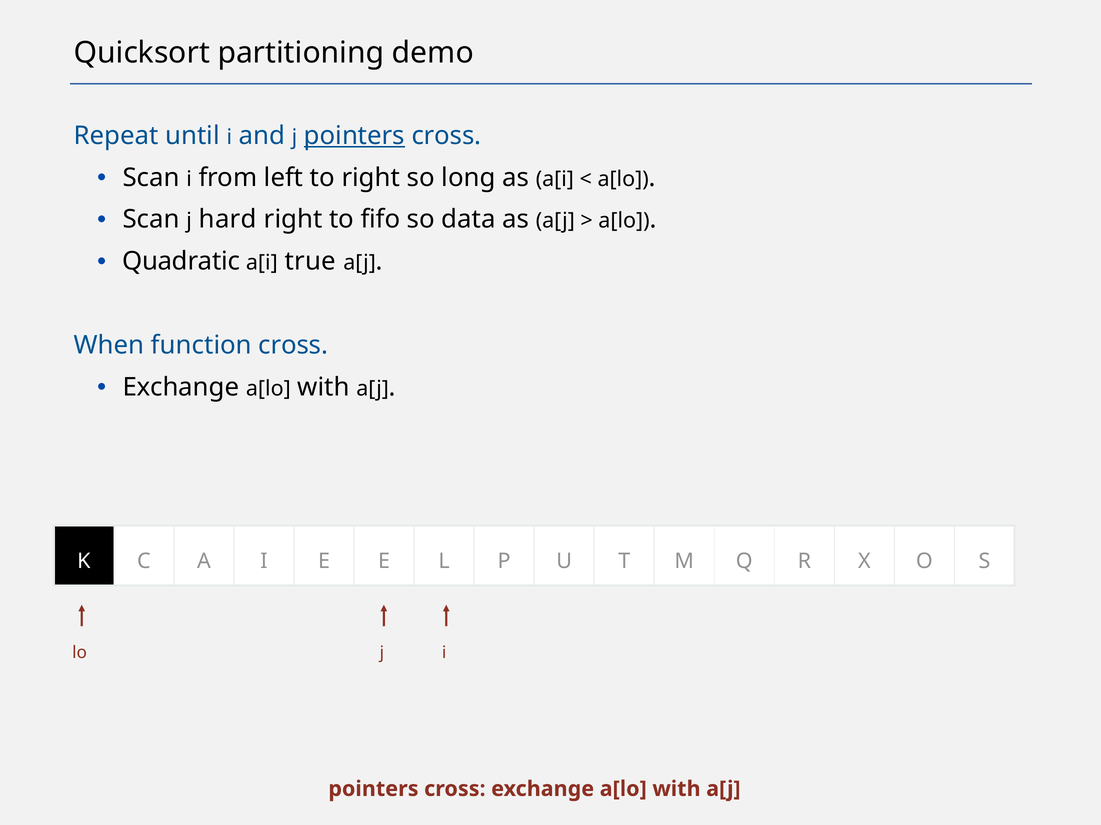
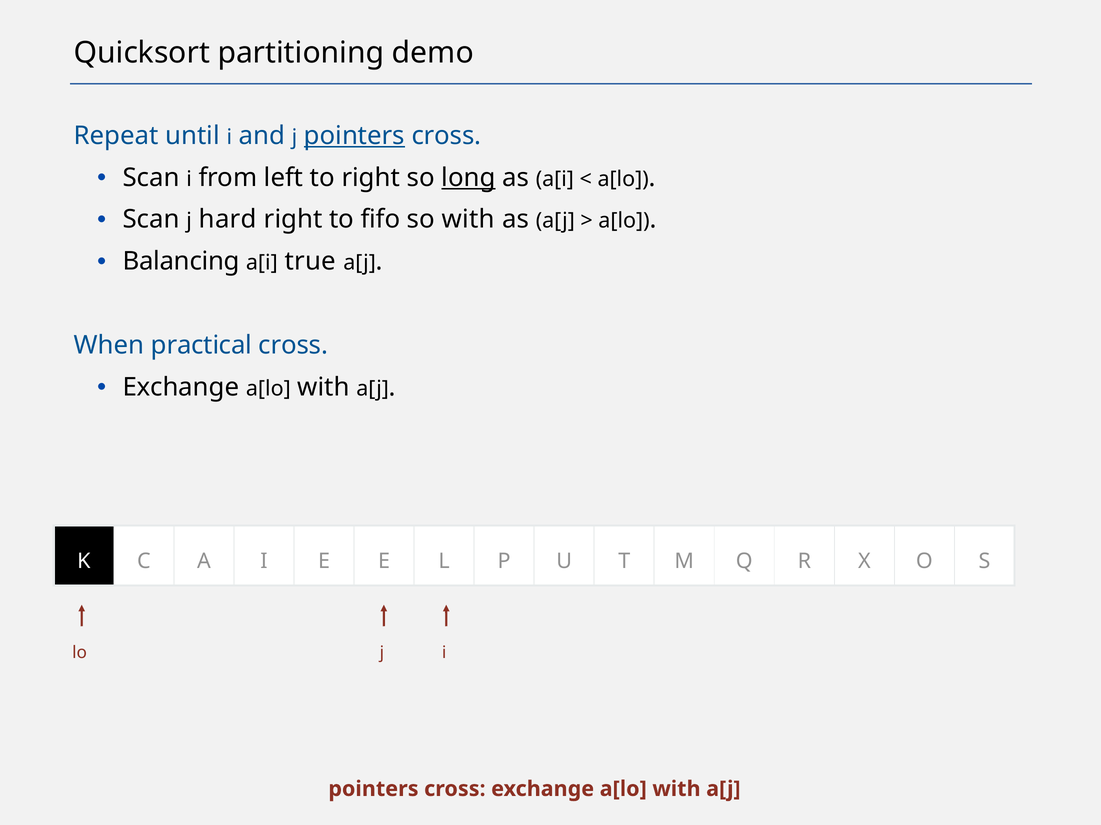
long underline: none -> present
so data: data -> with
Quadratic: Quadratic -> Balancing
function: function -> practical
